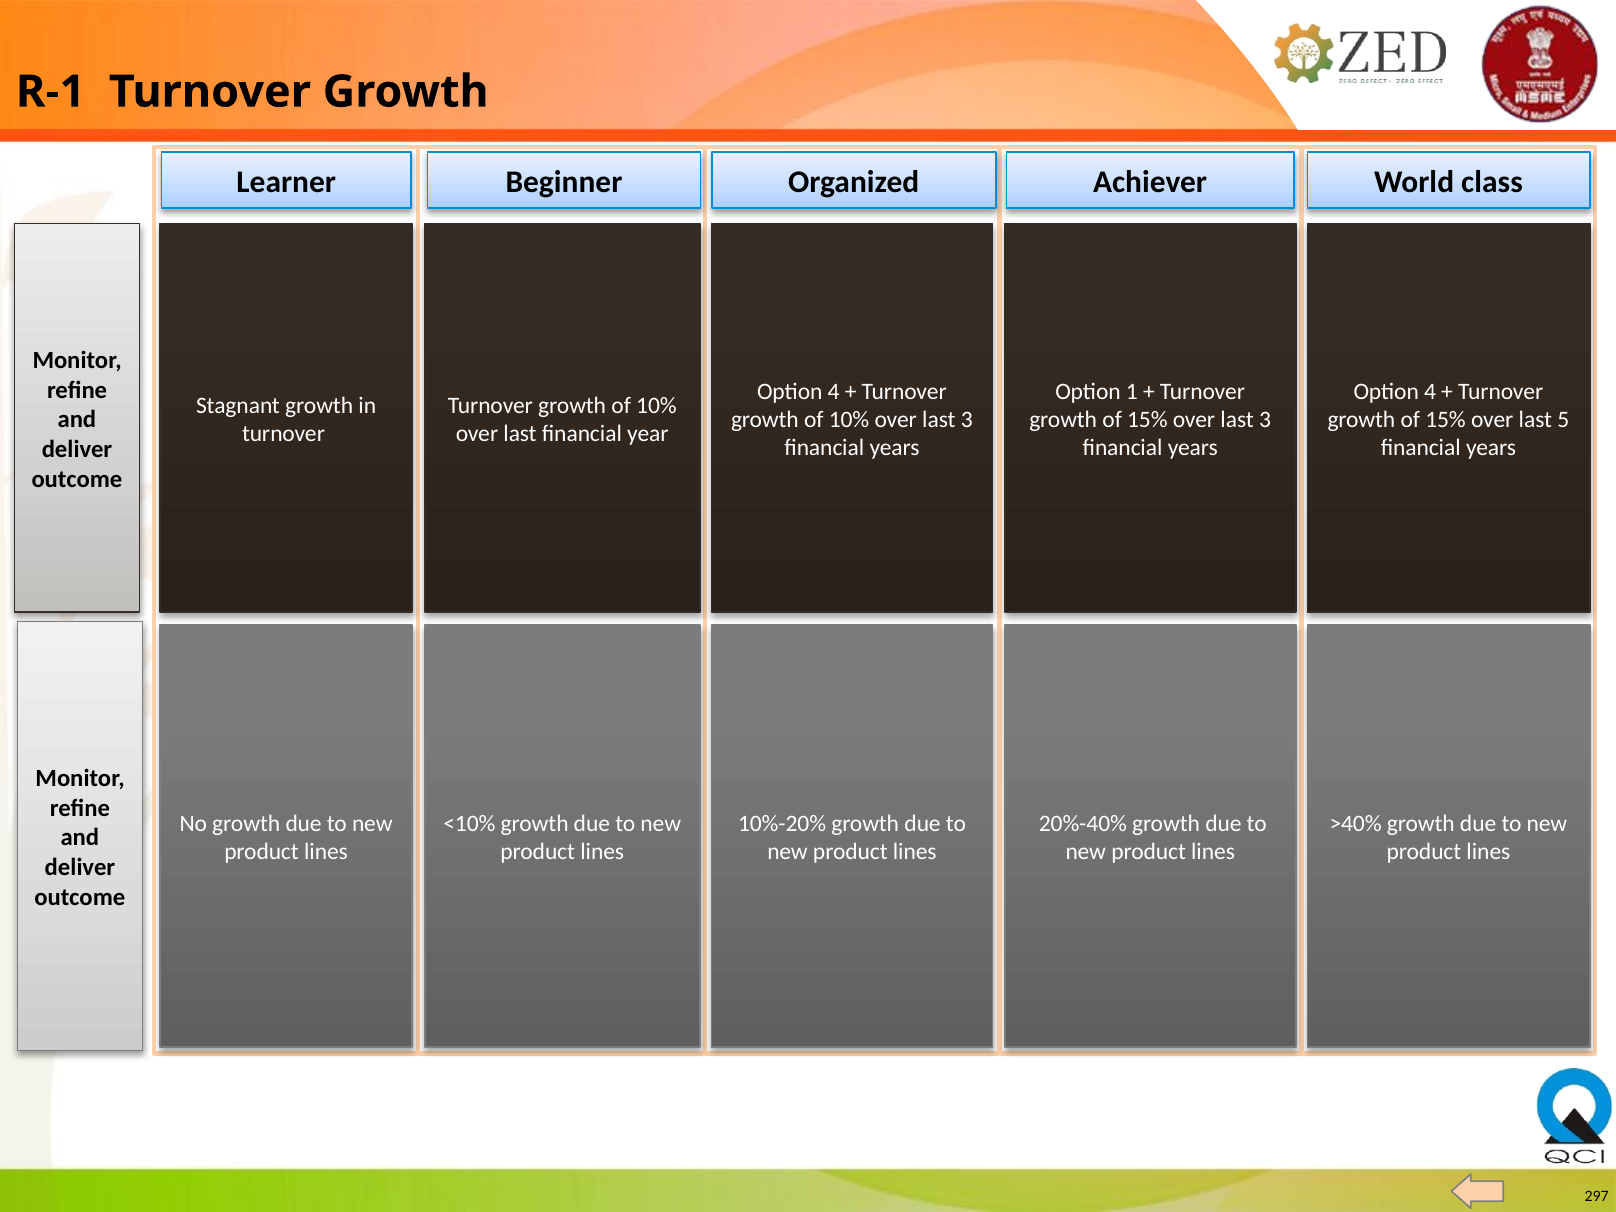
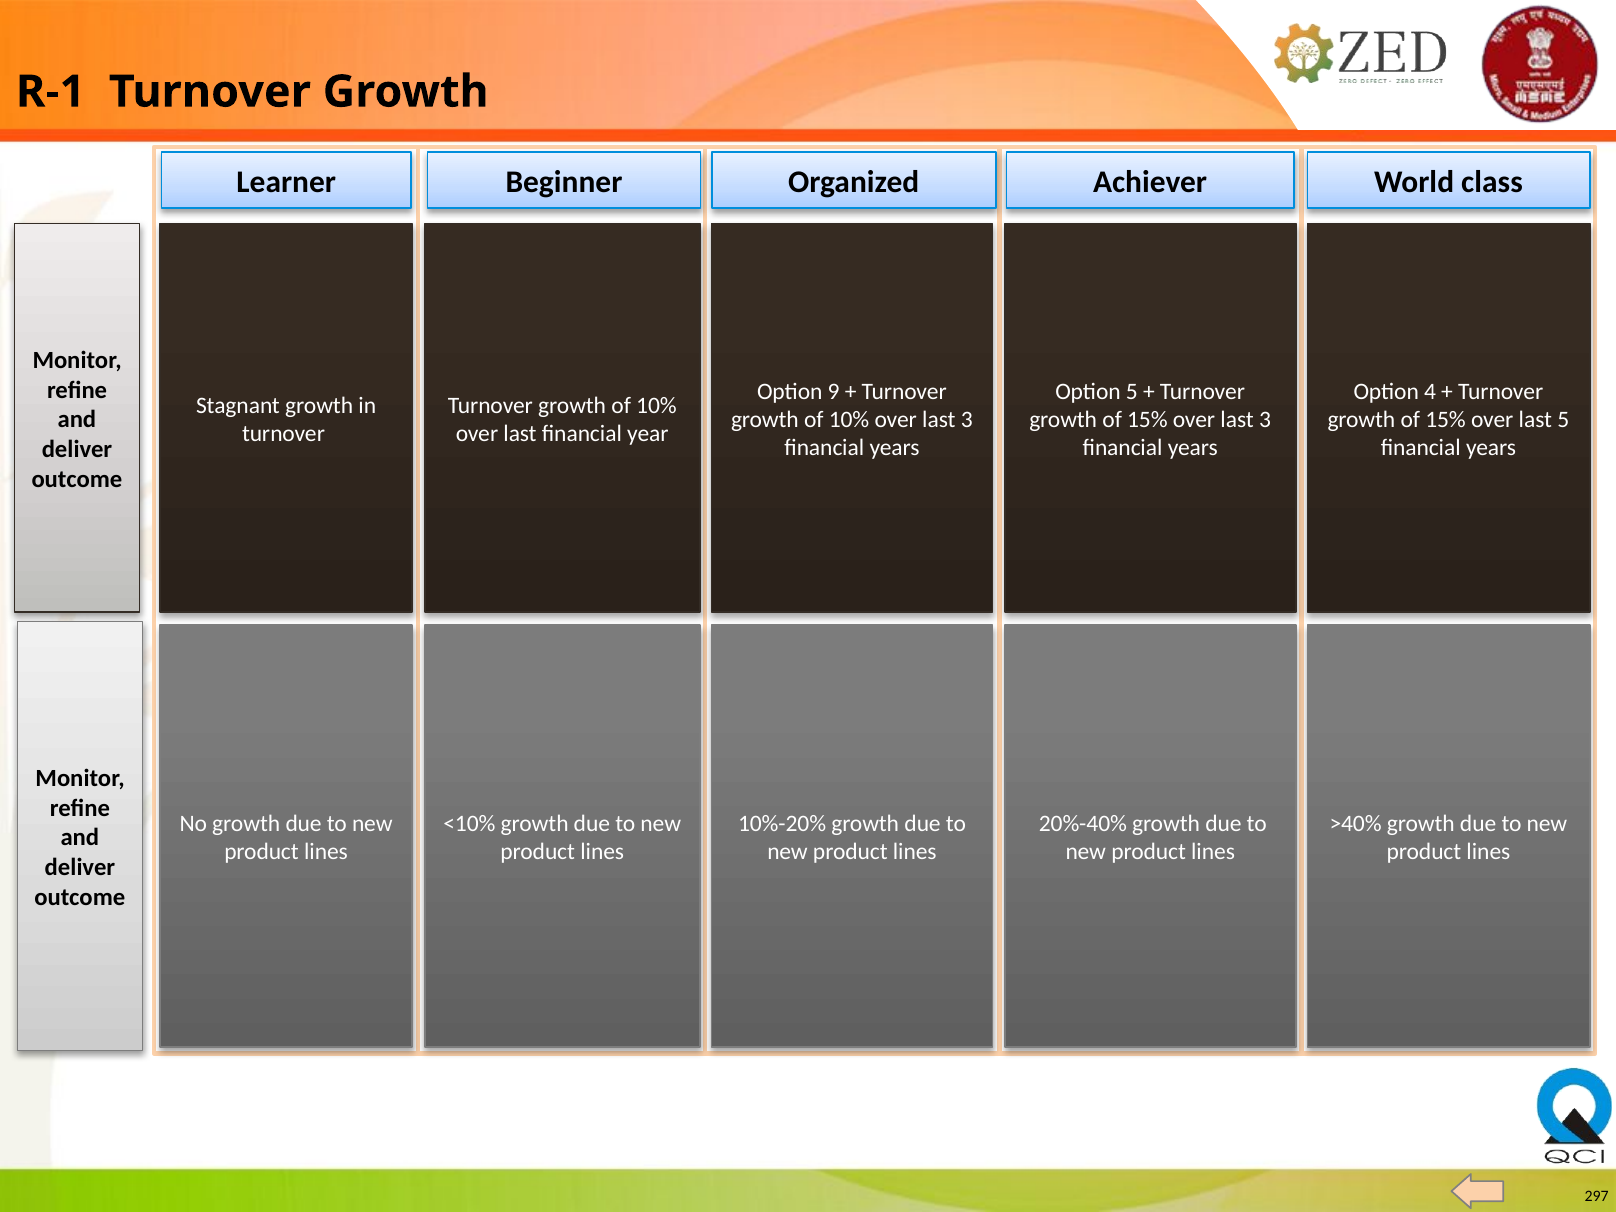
4 at (834, 391): 4 -> 9
Option 1: 1 -> 5
